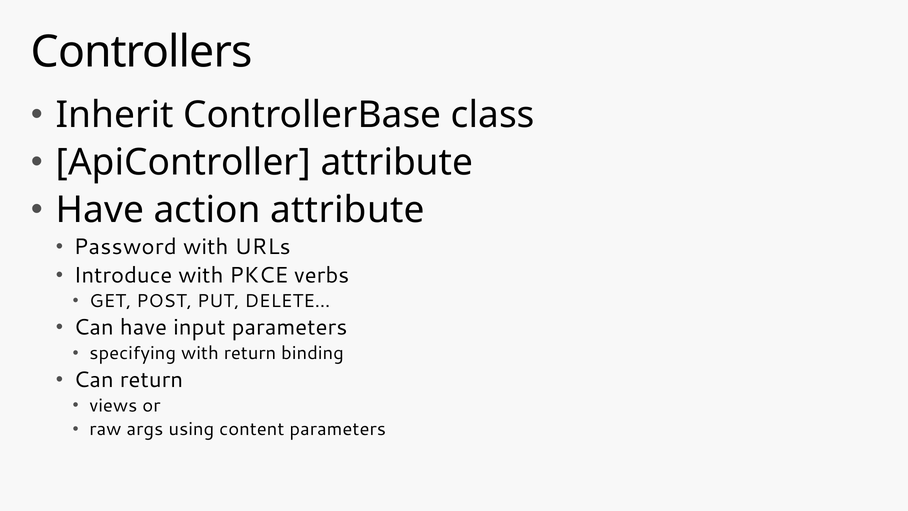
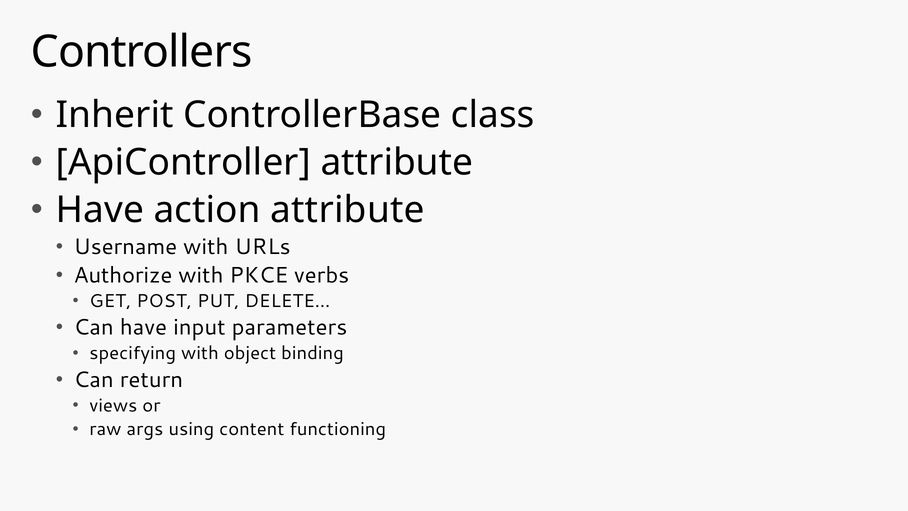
Password: Password -> Username
Introduce: Introduce -> Authorize
with return: return -> object
content parameters: parameters -> functioning
